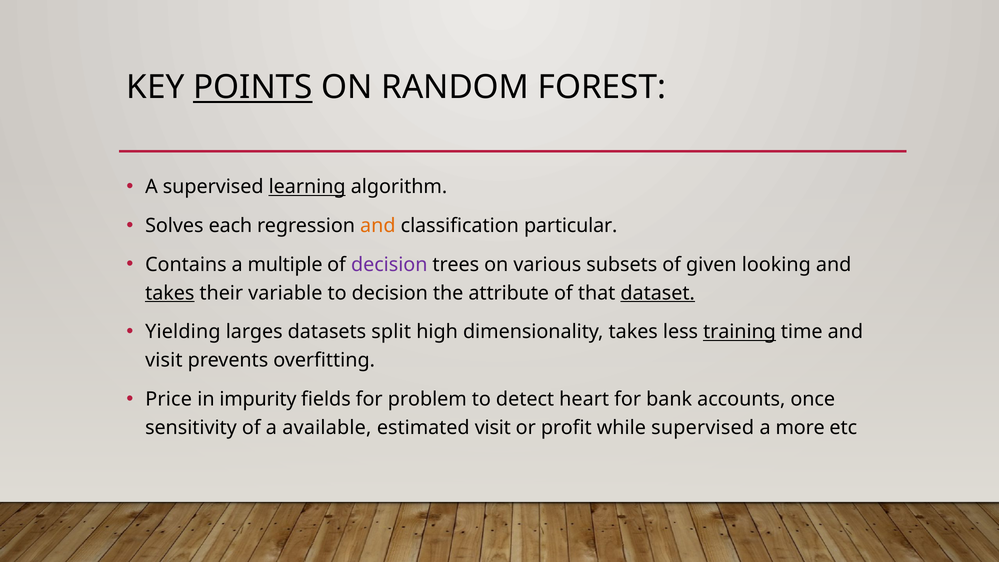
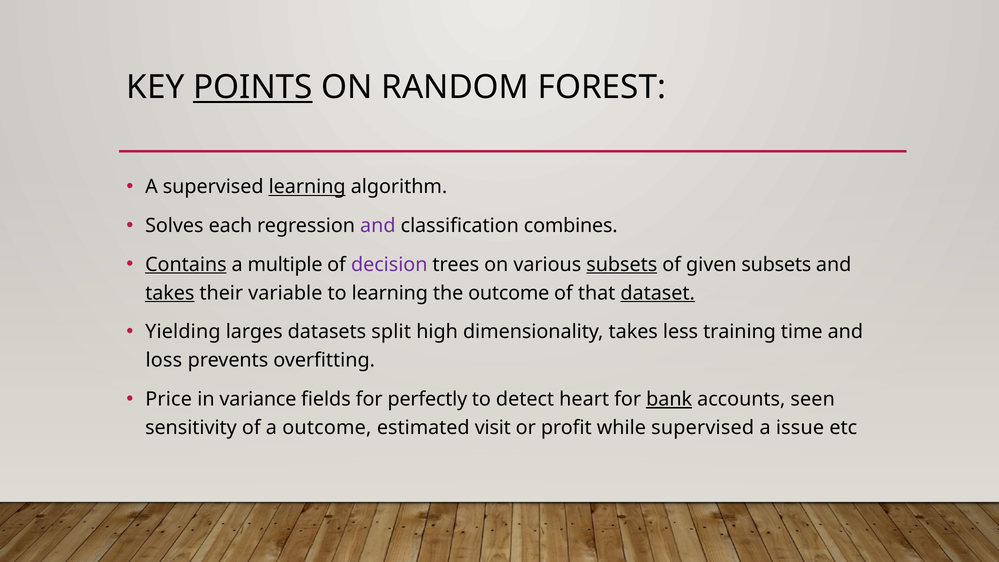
and at (378, 226) colour: orange -> purple
particular: particular -> combines
Contains underline: none -> present
subsets at (622, 265) underline: none -> present
given looking: looking -> subsets
to decision: decision -> learning
the attribute: attribute -> outcome
training underline: present -> none
visit at (164, 360): visit -> loss
impurity: impurity -> variance
problem: problem -> perfectly
bank underline: none -> present
once: once -> seen
a available: available -> outcome
more: more -> issue
